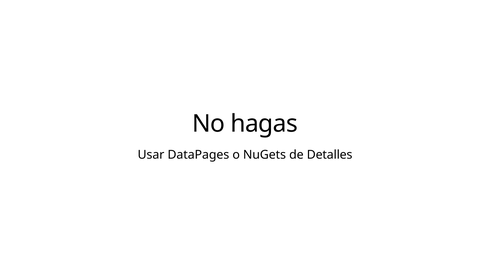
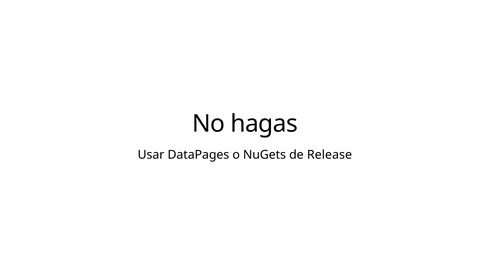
Detalles: Detalles -> Release
